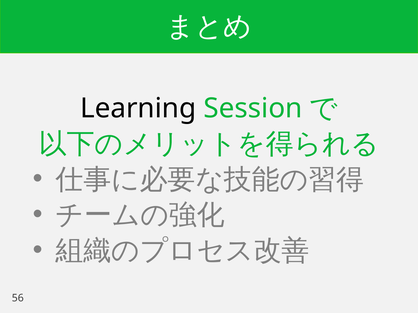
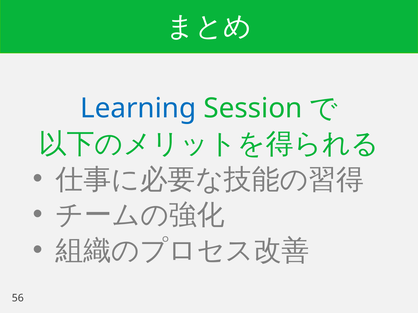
Learning colour: black -> blue
